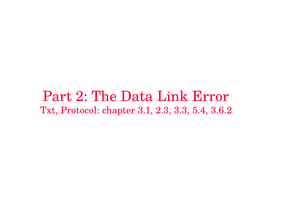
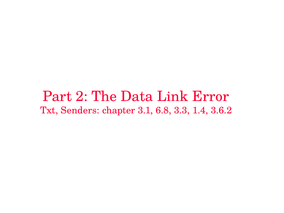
Protocol: Protocol -> Senders
2.3: 2.3 -> 6.8
5.4: 5.4 -> 1.4
